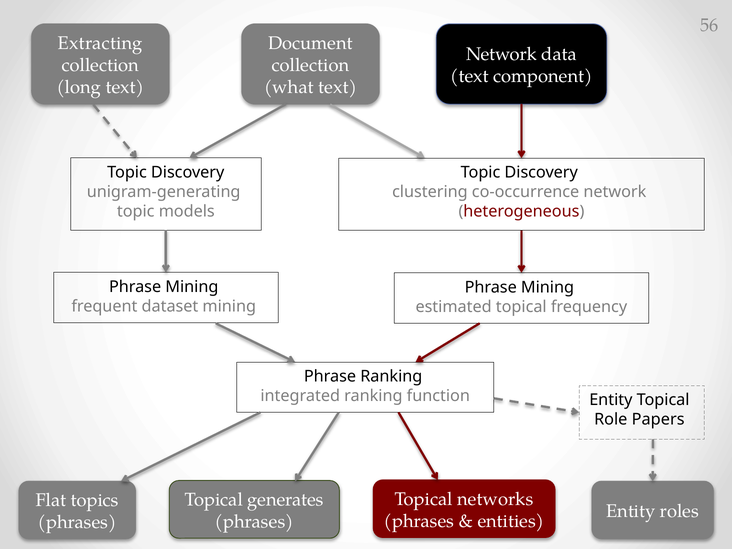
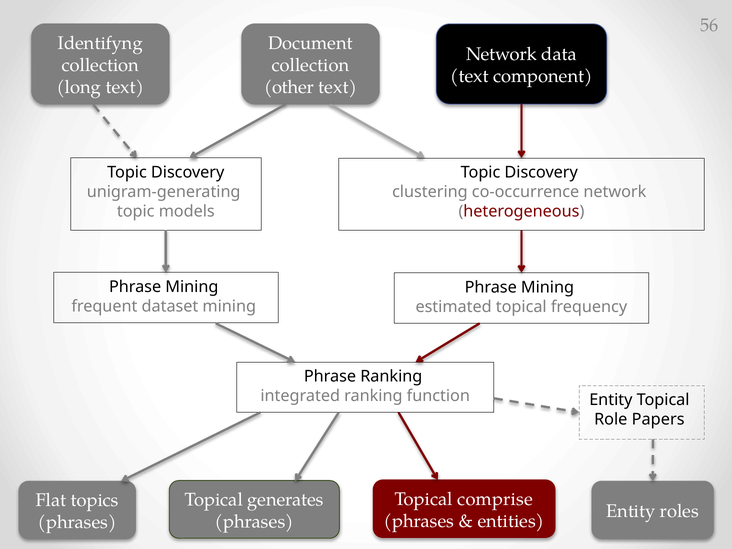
Extracting: Extracting -> Identifyng
what: what -> other
networks: networks -> comprise
